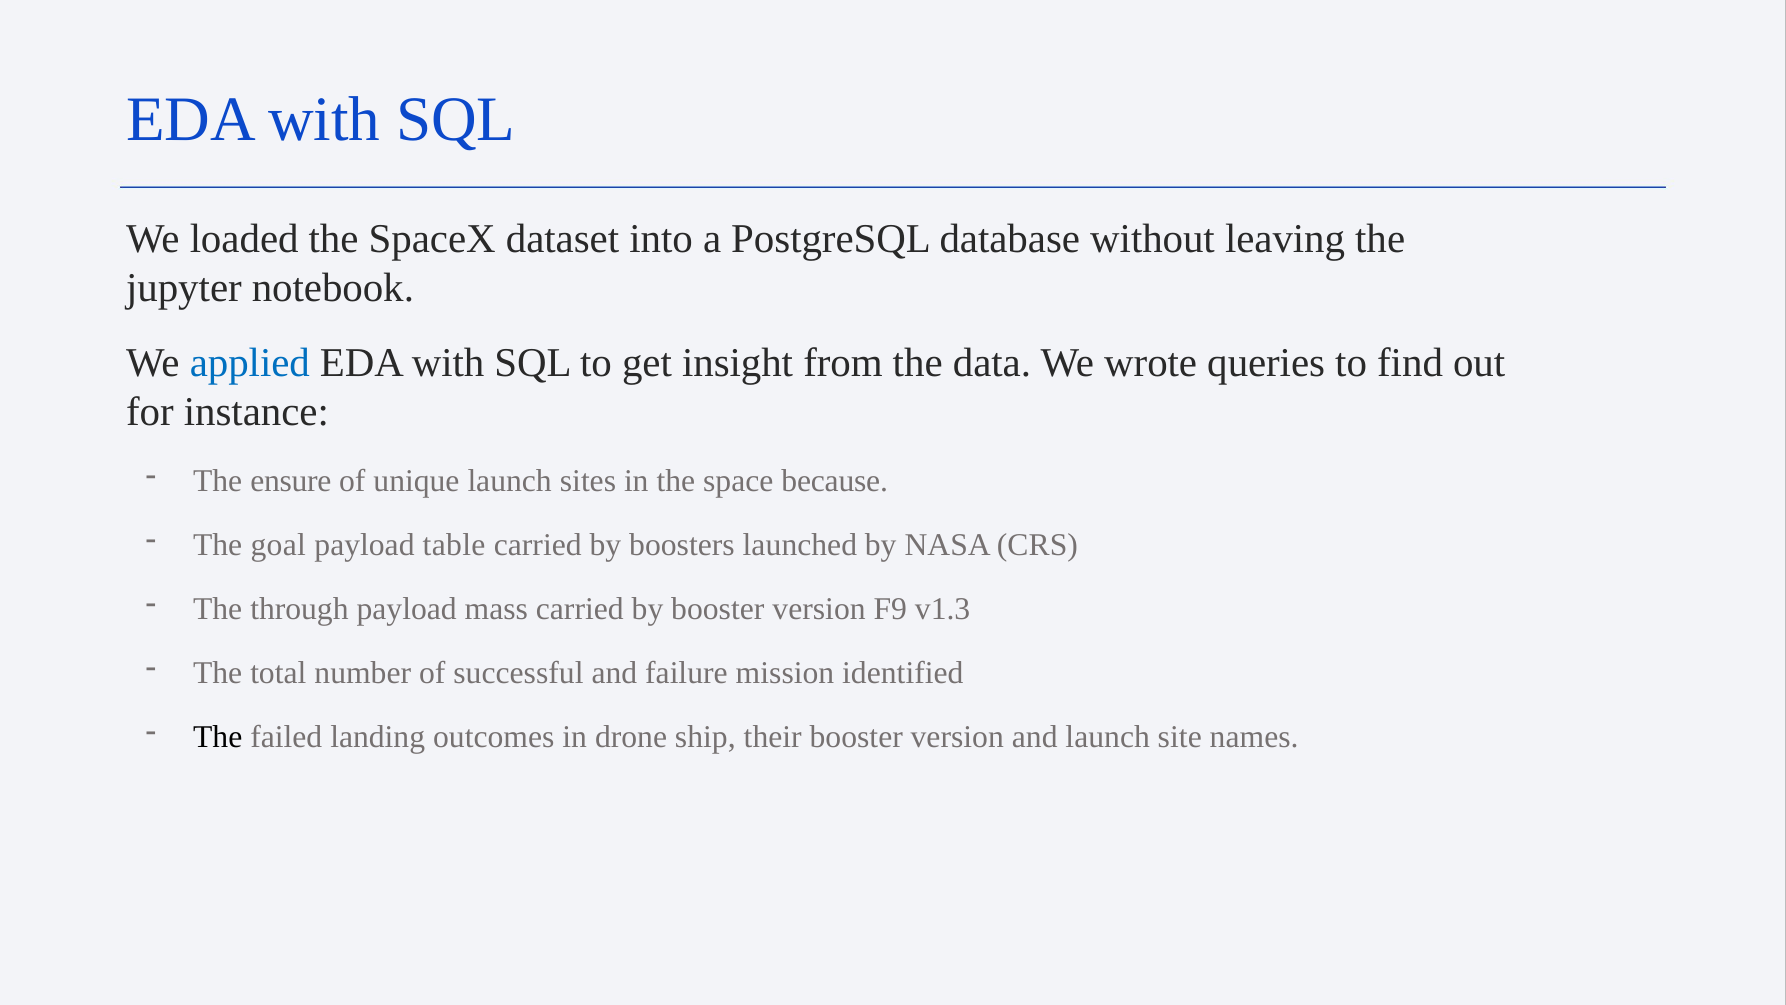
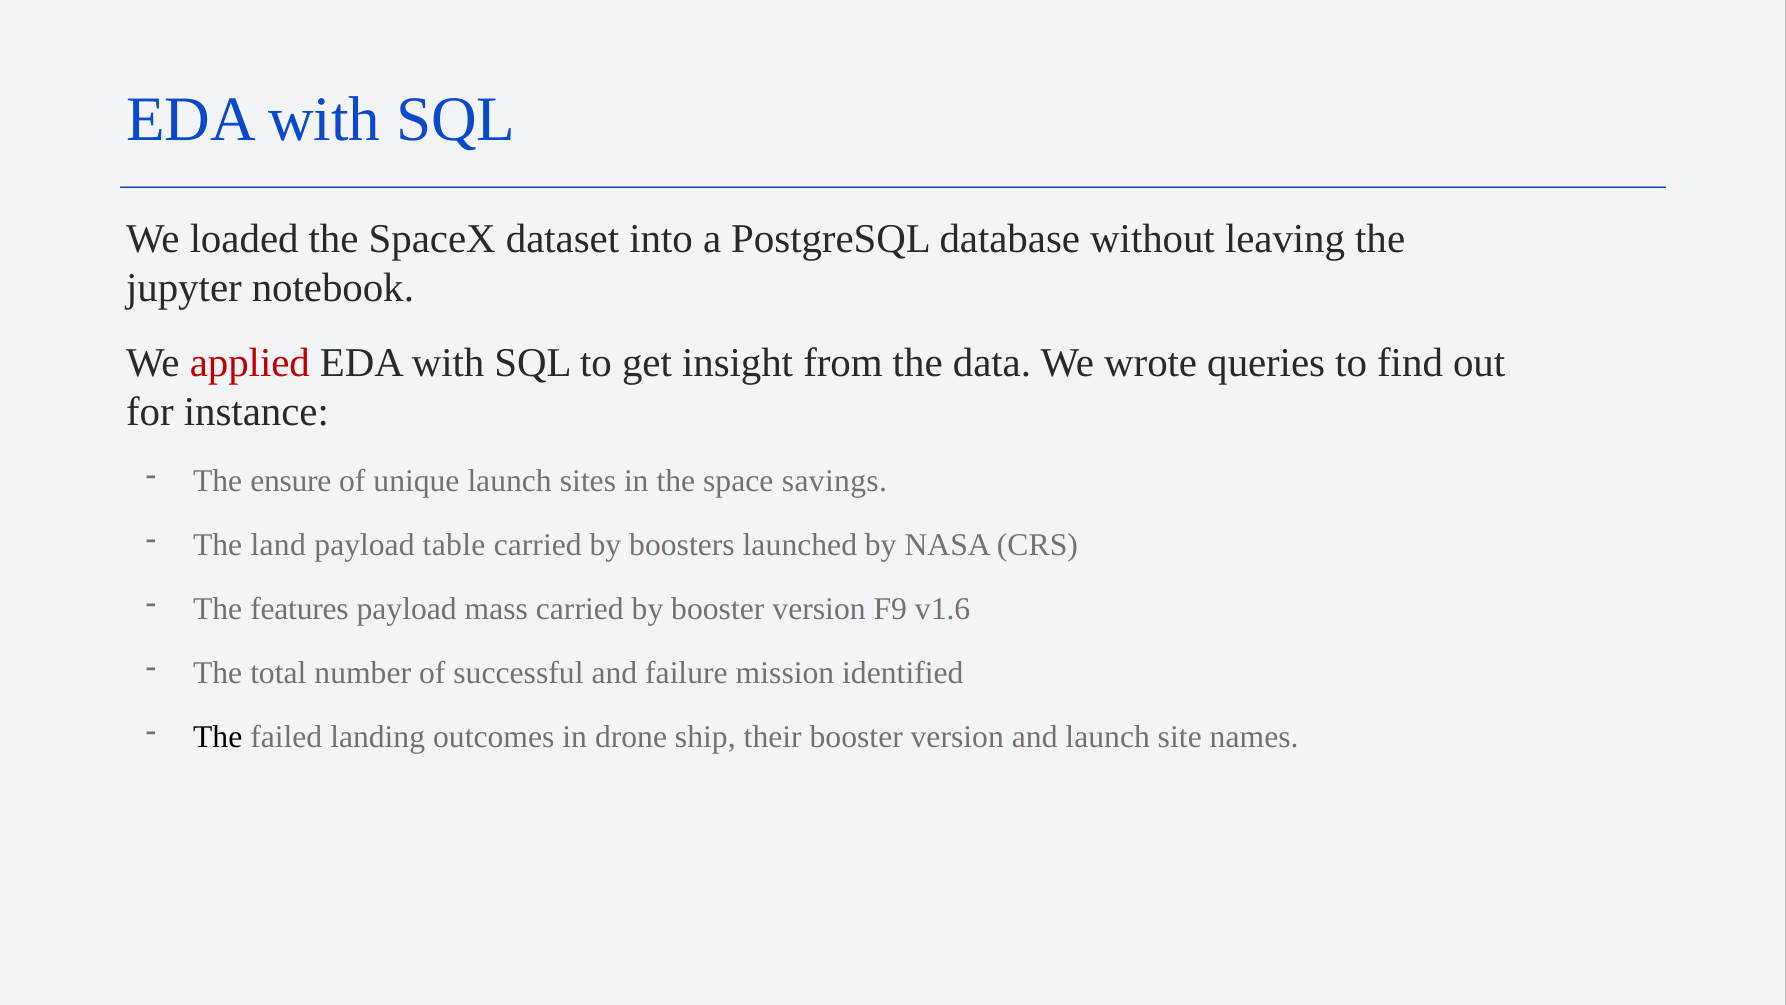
applied colour: blue -> red
because: because -> savings
goal: goal -> land
through: through -> features
v1.3: v1.3 -> v1.6
